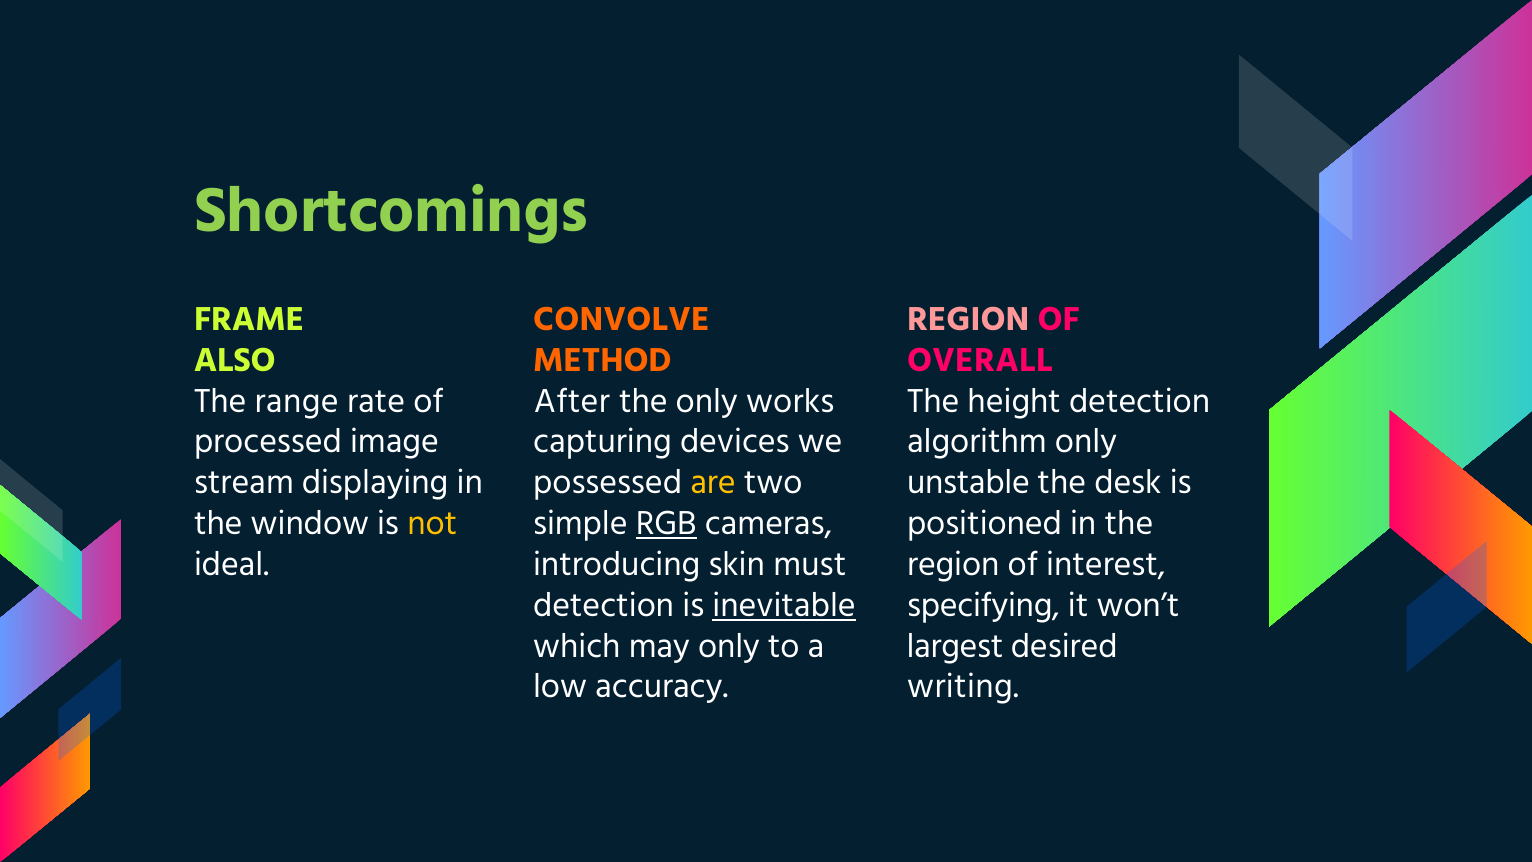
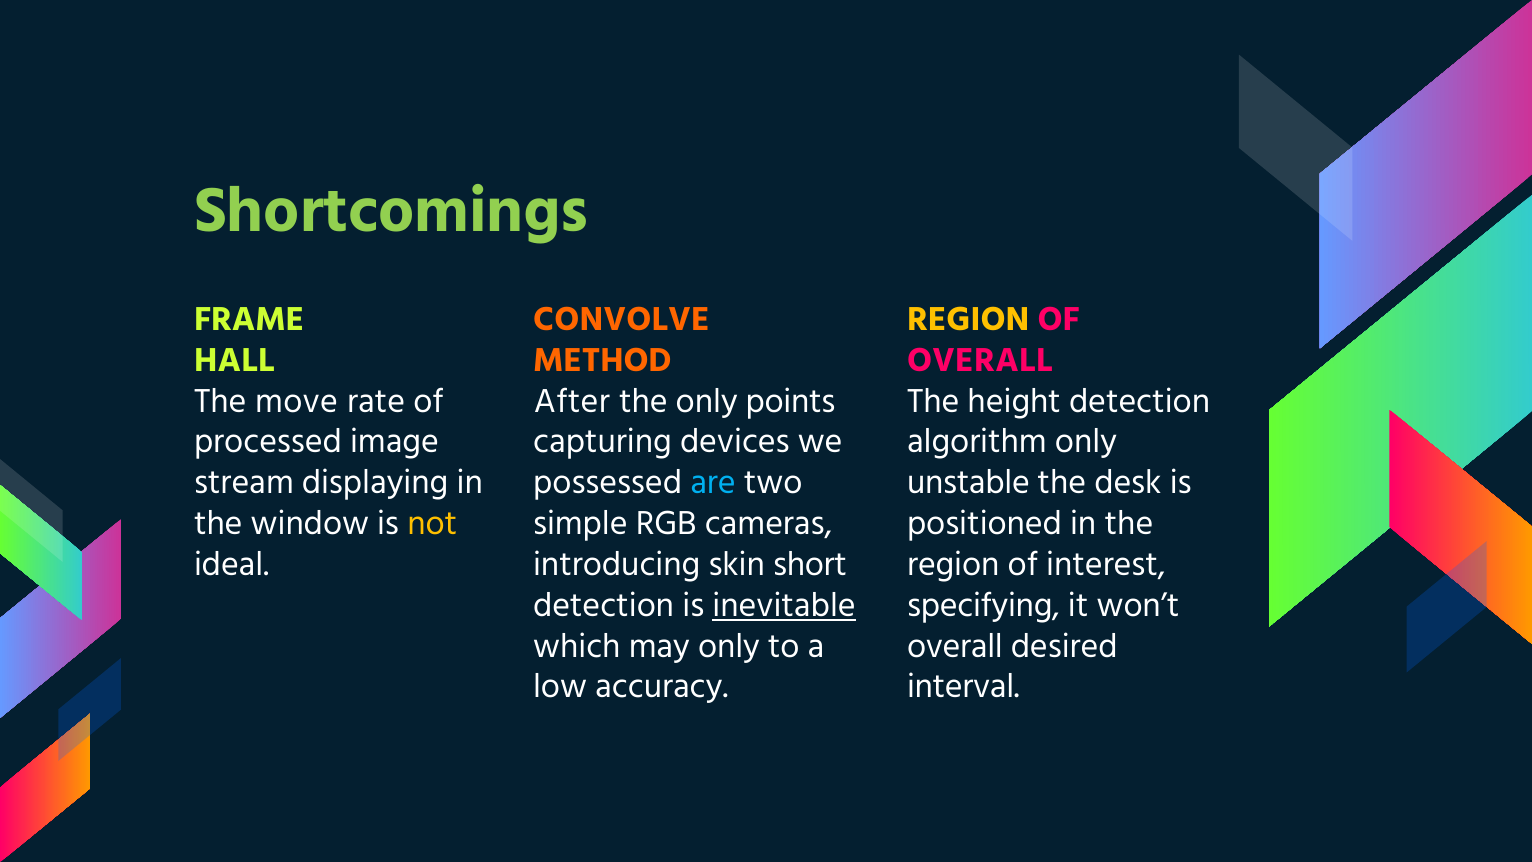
REGION at (968, 319) colour: pink -> yellow
ALSO: ALSO -> HALL
range: range -> move
works: works -> points
are colour: yellow -> light blue
RGB underline: present -> none
must: must -> short
largest at (955, 646): largest -> overall
writing: writing -> interval
